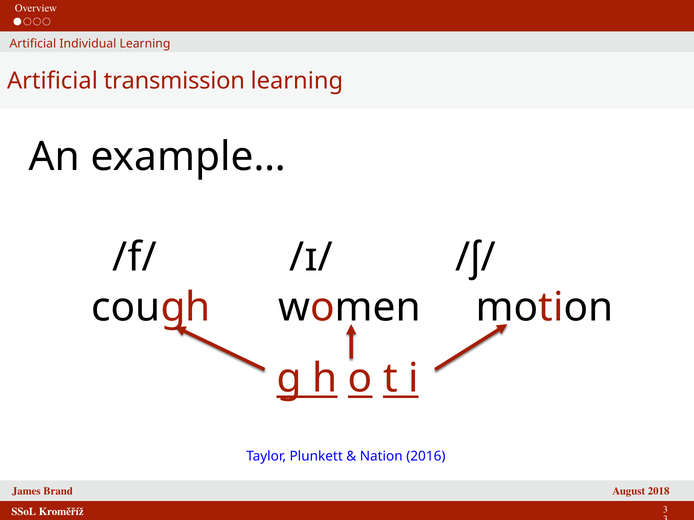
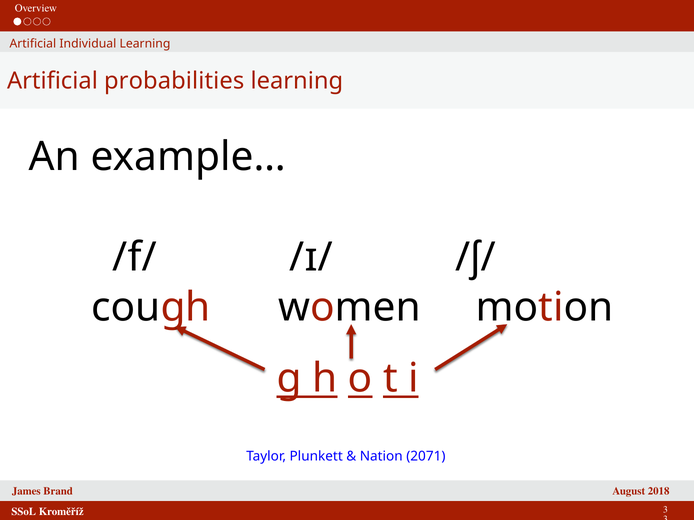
transmission: transmission -> probabilities
2016: 2016 -> 2071
